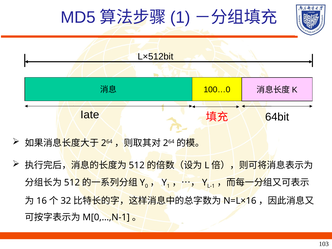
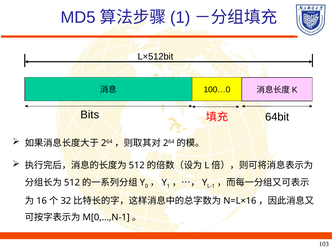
Iate: Iate -> Bits
